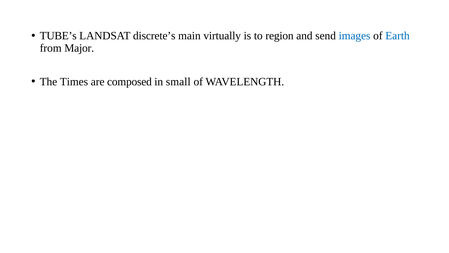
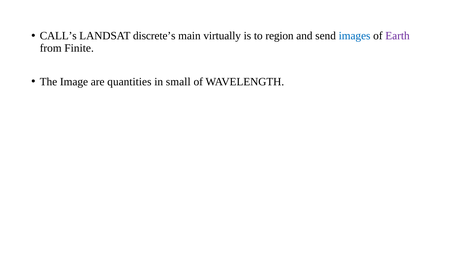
TUBE’s: TUBE’s -> CALL’s
Earth colour: blue -> purple
Major: Major -> Finite
Times: Times -> Image
composed: composed -> quantities
